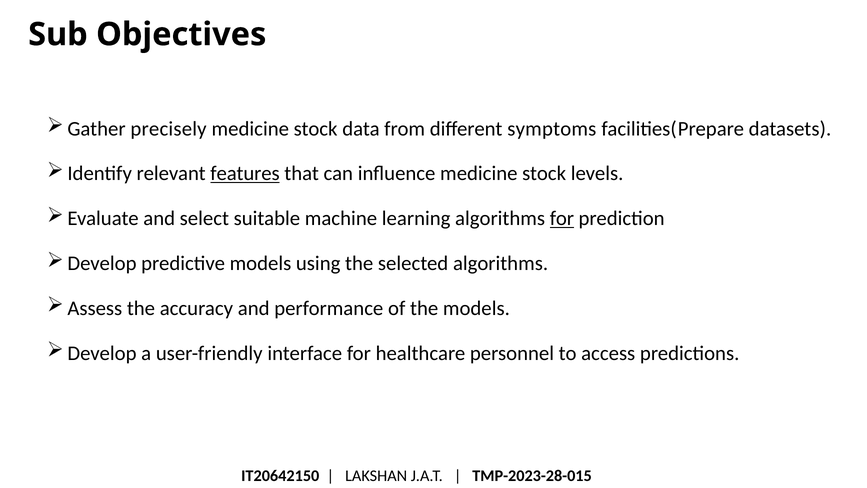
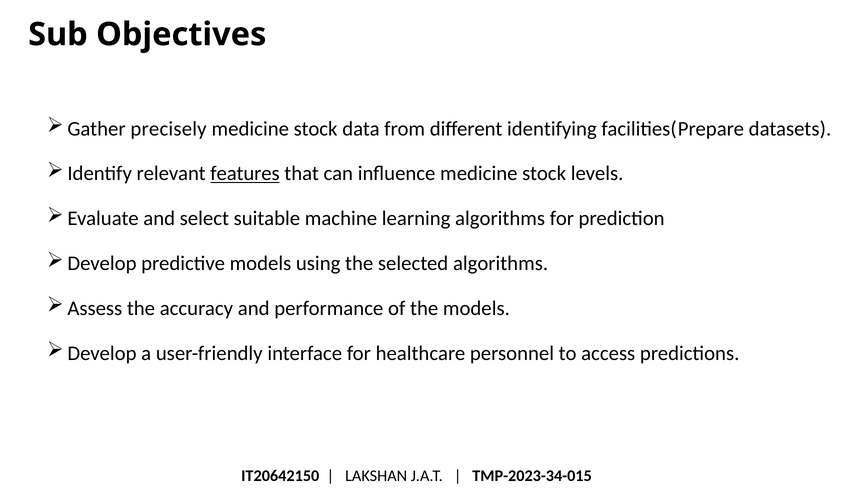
symptoms: symptoms -> identifying
for at (562, 218) underline: present -> none
TMP-2023-28-015: TMP-2023-28-015 -> TMP-2023-34-015
